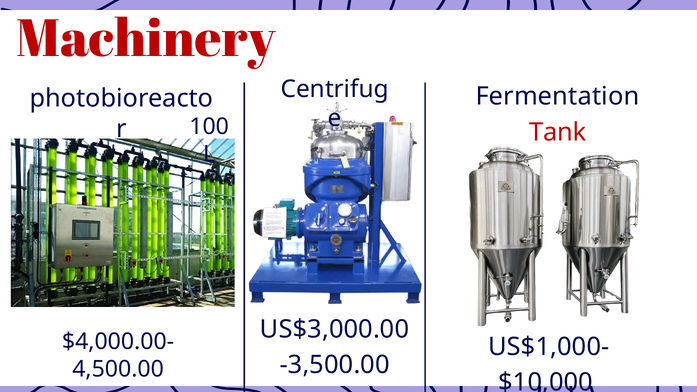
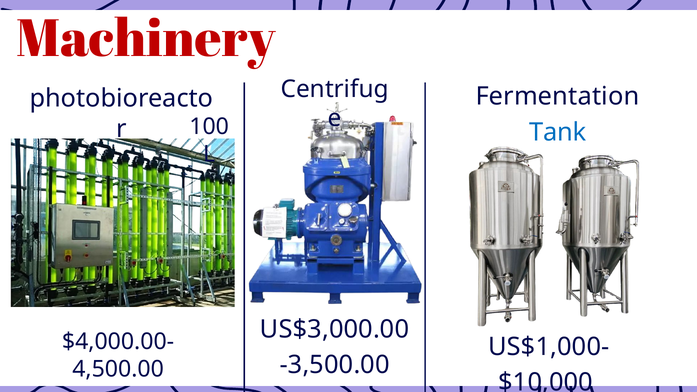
Tank colour: red -> blue
